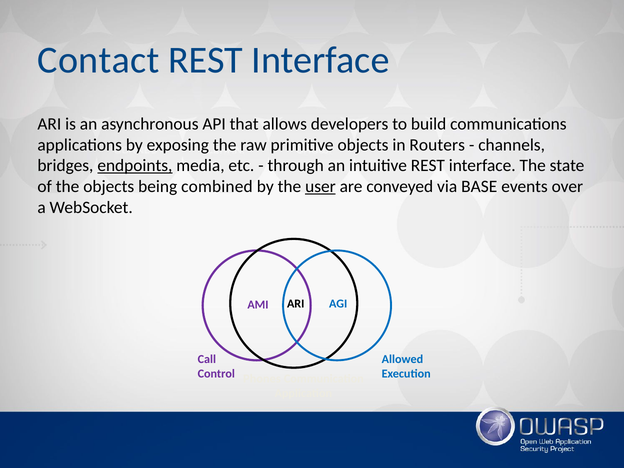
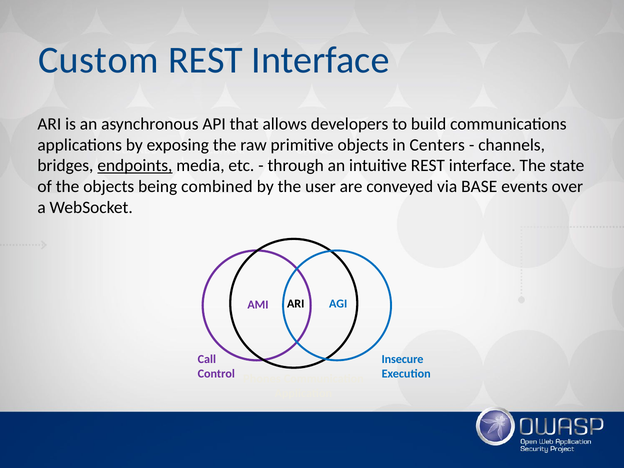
Contact: Contact -> Custom
Routers: Routers -> Centers
user underline: present -> none
Allowed: Allowed -> Insecure
